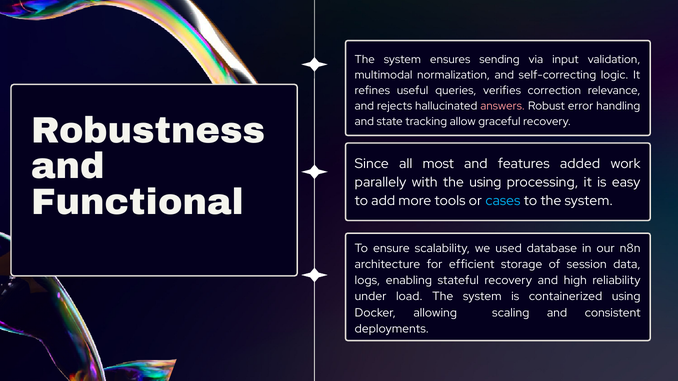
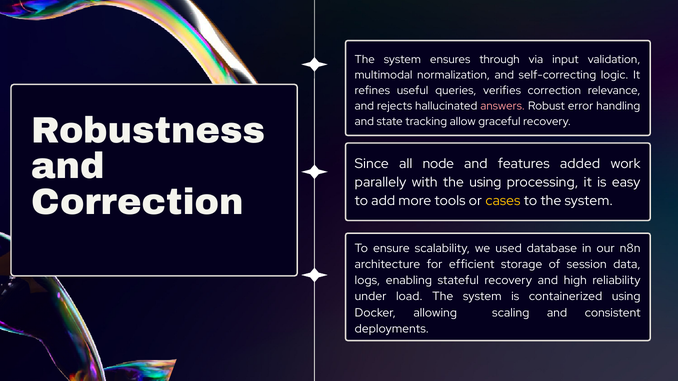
sending: sending -> through
most: most -> node
Functional at (138, 202): Functional -> Correction
cases colour: light blue -> yellow
